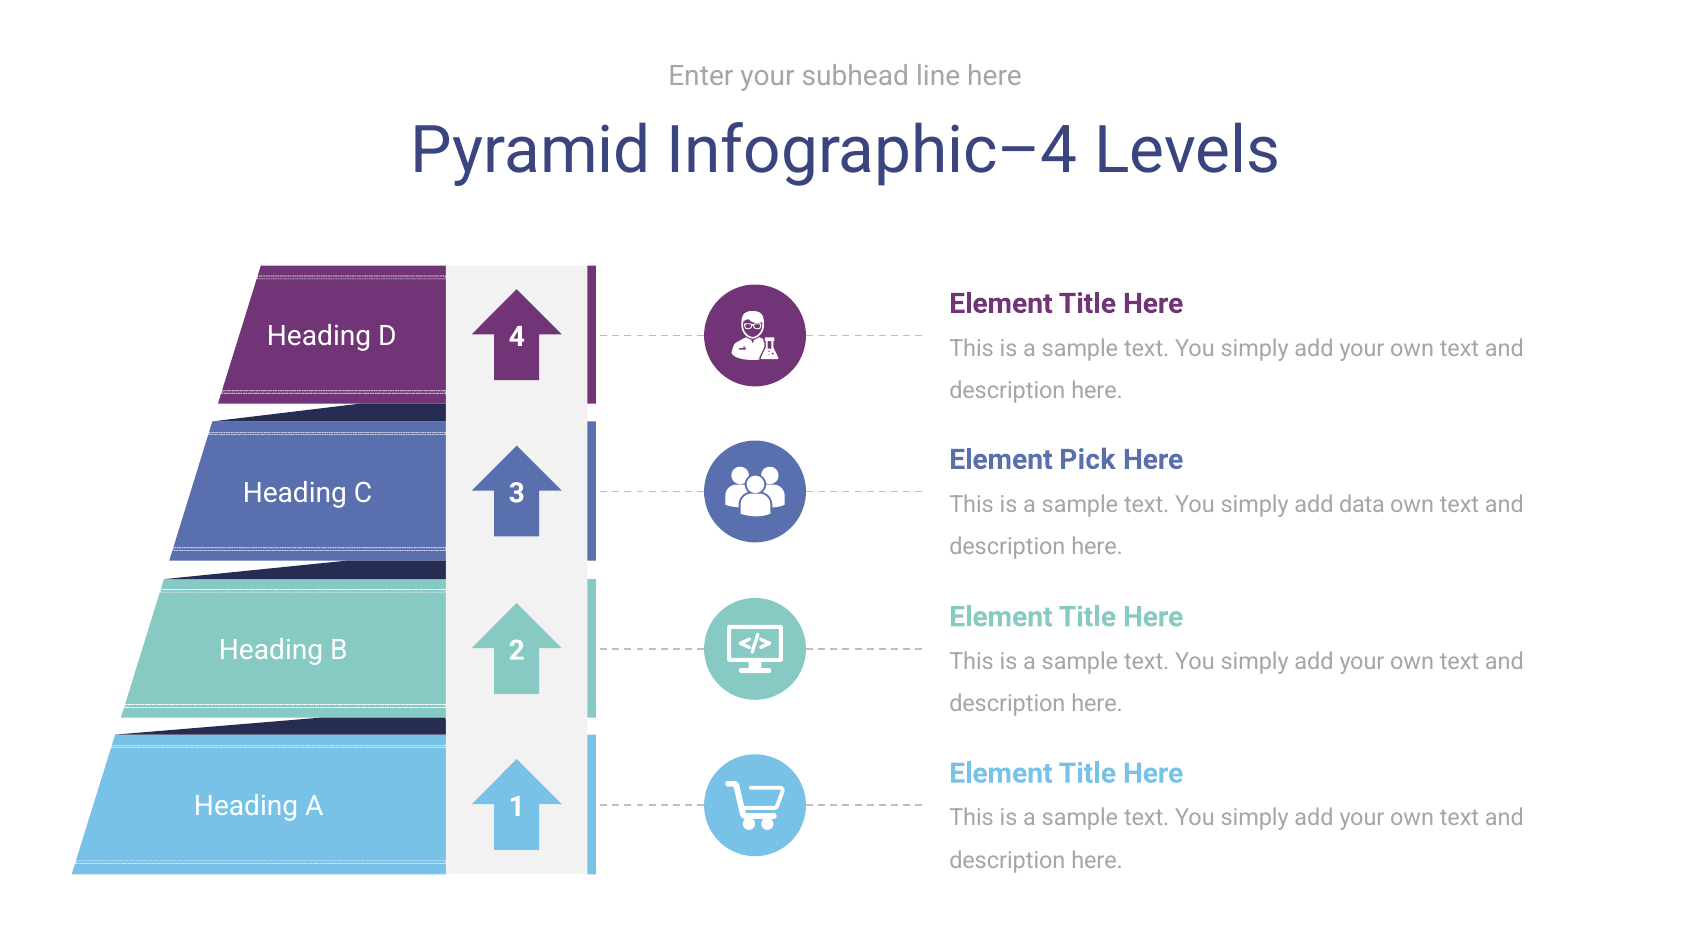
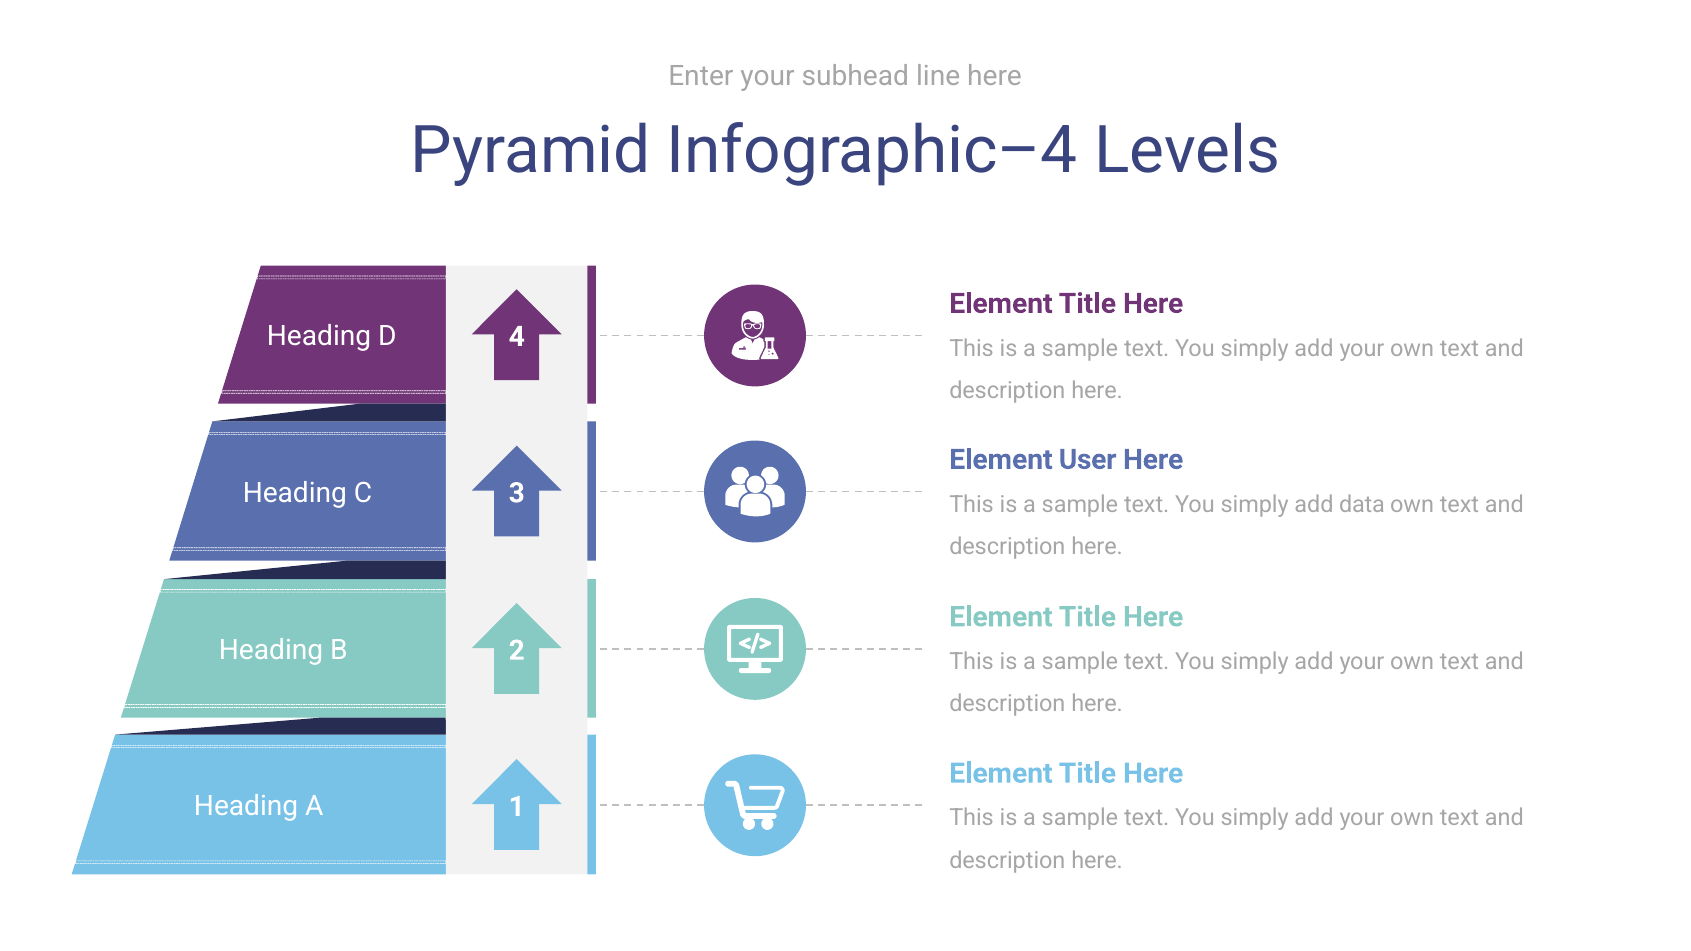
Pick: Pick -> User
